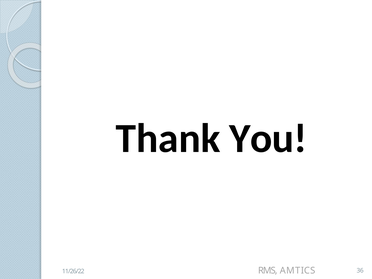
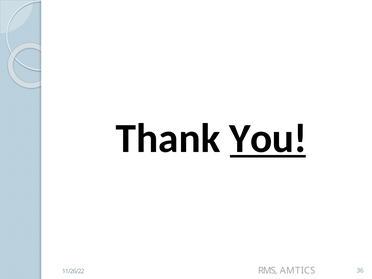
You underline: none -> present
